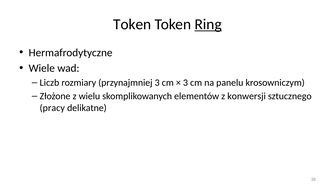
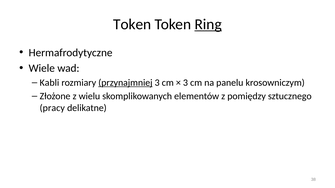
Liczb: Liczb -> Kabli
przynajmniej underline: none -> present
konwersji: konwersji -> pomiędzy
